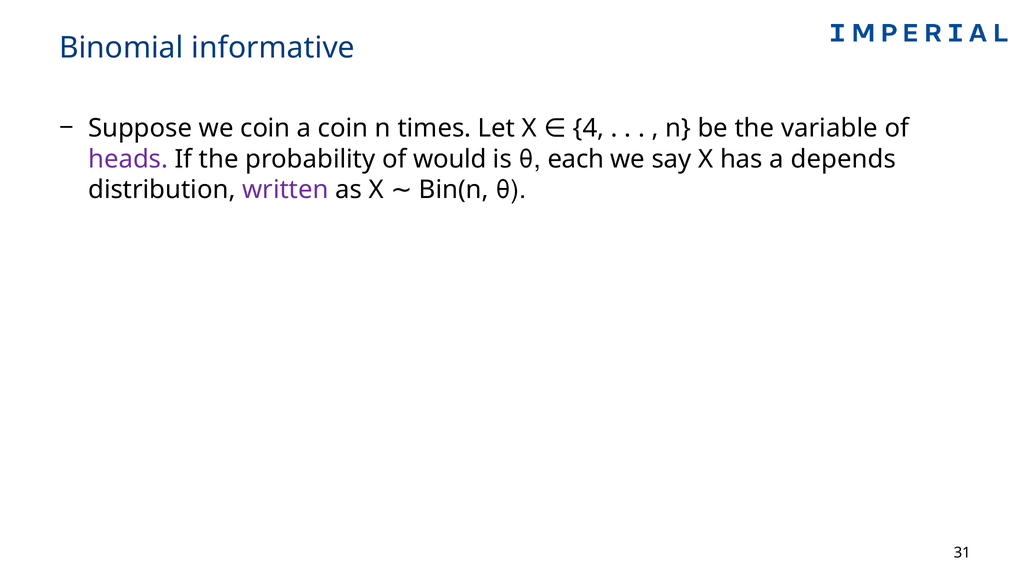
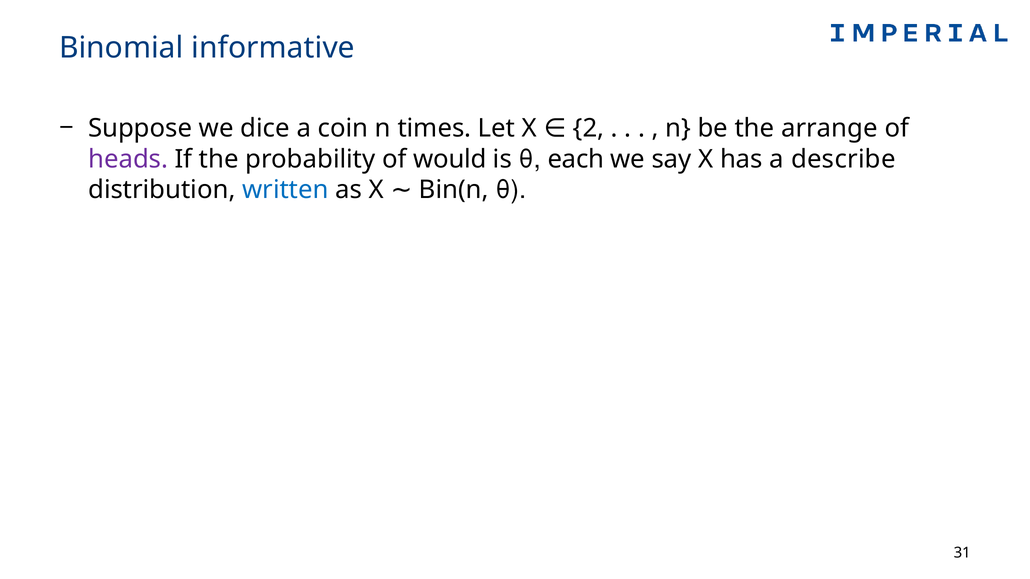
we coin: coin -> dice
4: 4 -> 2
variable: variable -> arrange
depends: depends -> describe
written colour: purple -> blue
